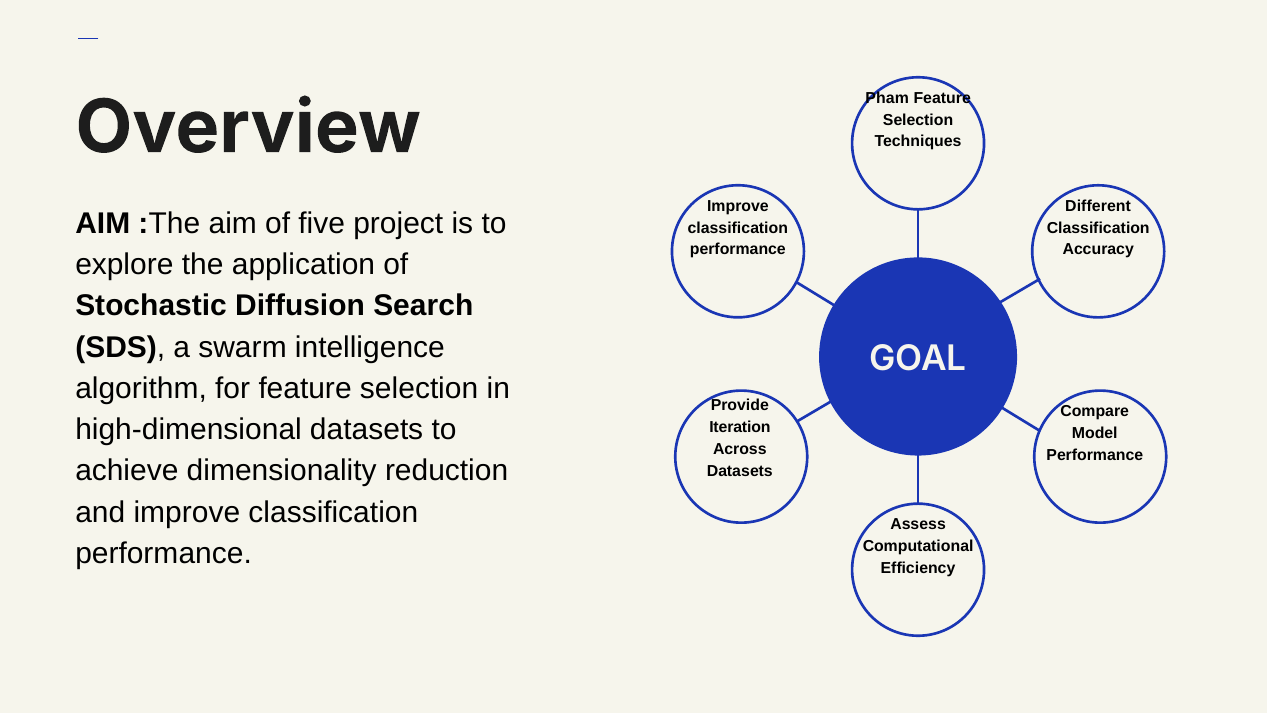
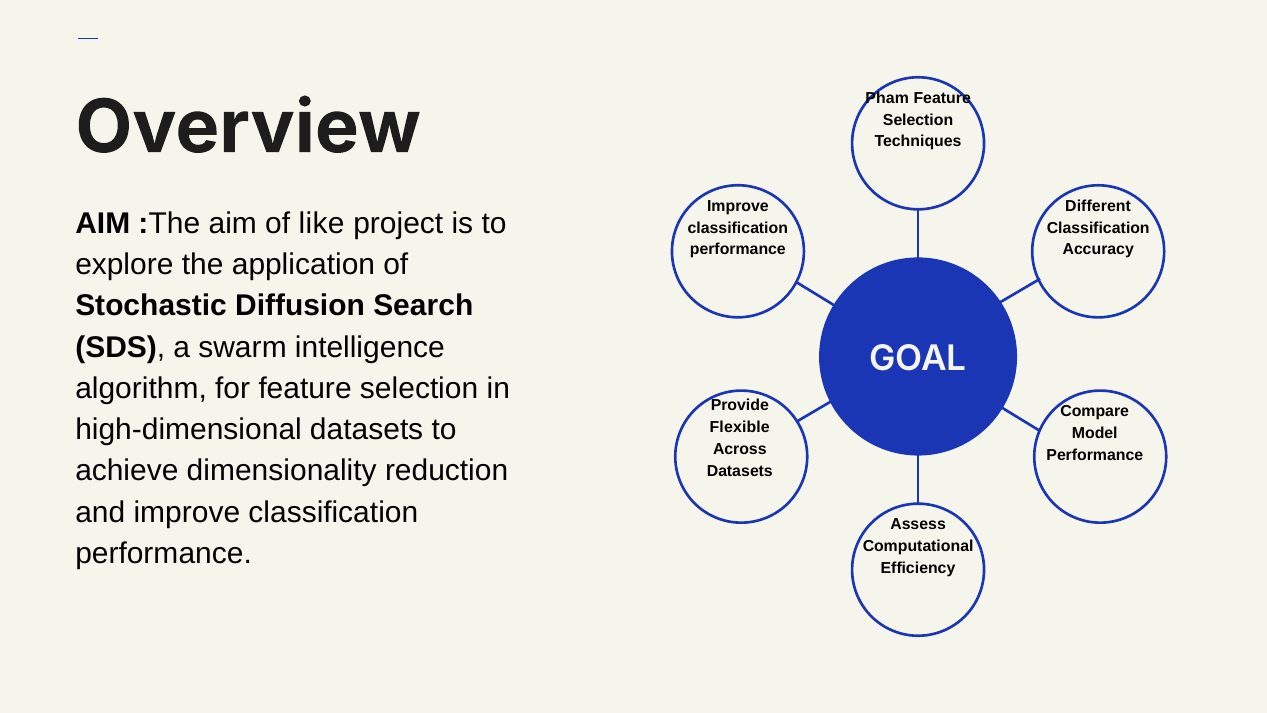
five: five -> like
Iteration: Iteration -> Flexible
